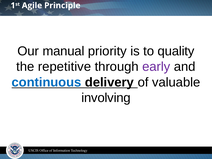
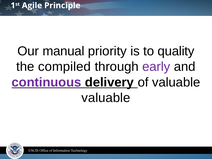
repetitive: repetitive -> compiled
continuous colour: blue -> purple
involving at (106, 98): involving -> valuable
